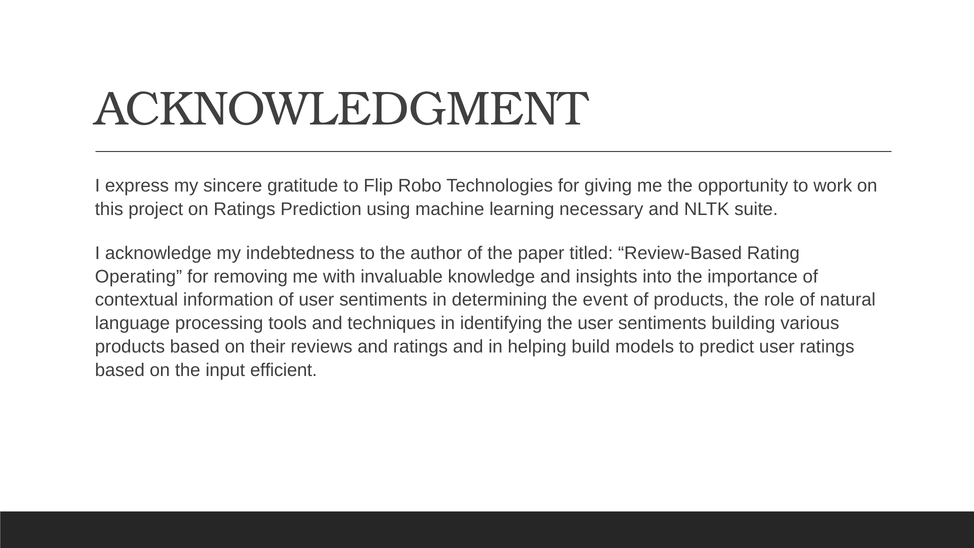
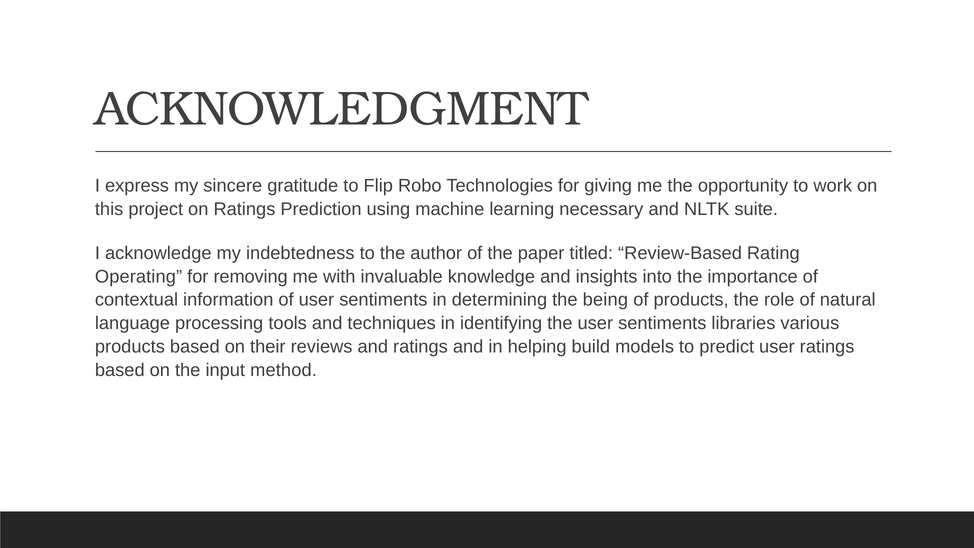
event: event -> being
building: building -> libraries
efficient: efficient -> method
